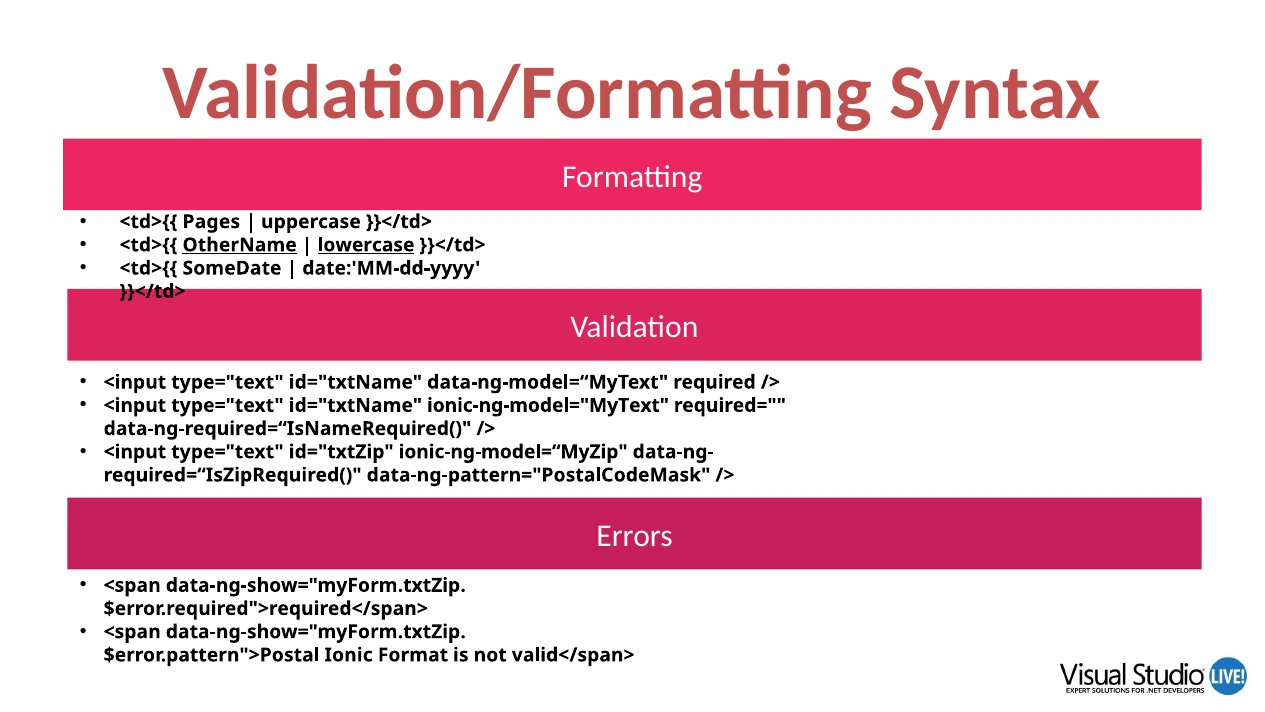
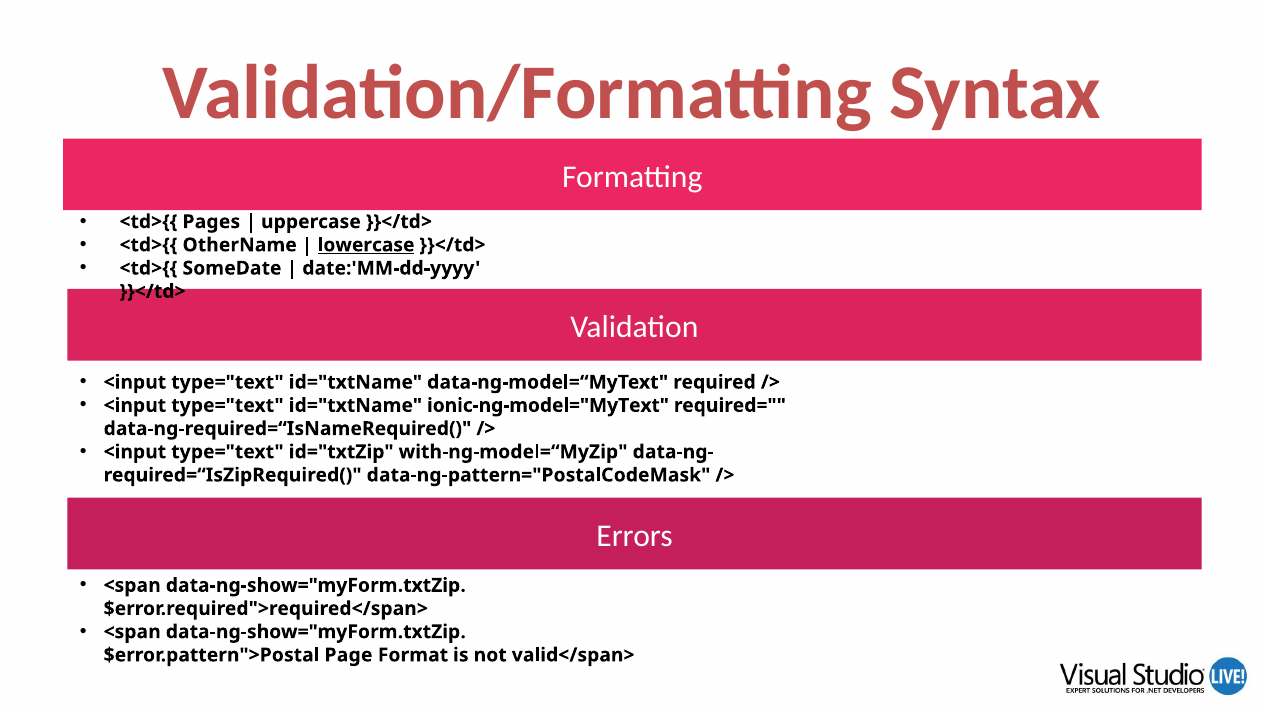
OtherName underline: present -> none
ionic-ng-model=“MyZip: ionic-ng-model=“MyZip -> with-ng-model=“MyZip
Ionic: Ionic -> Page
